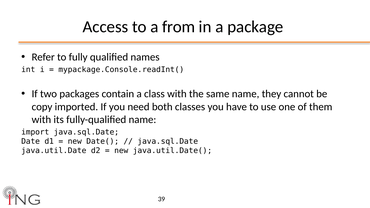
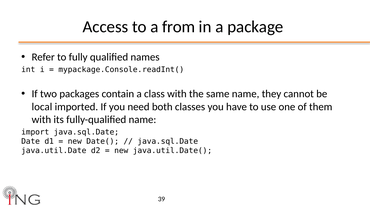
copy: copy -> local
